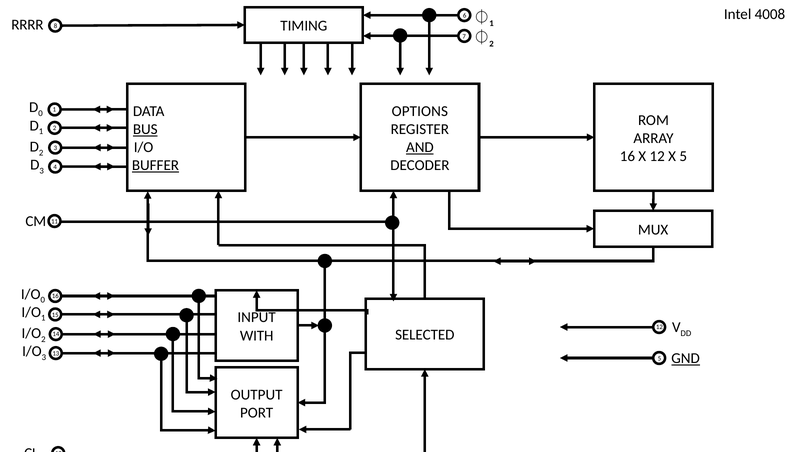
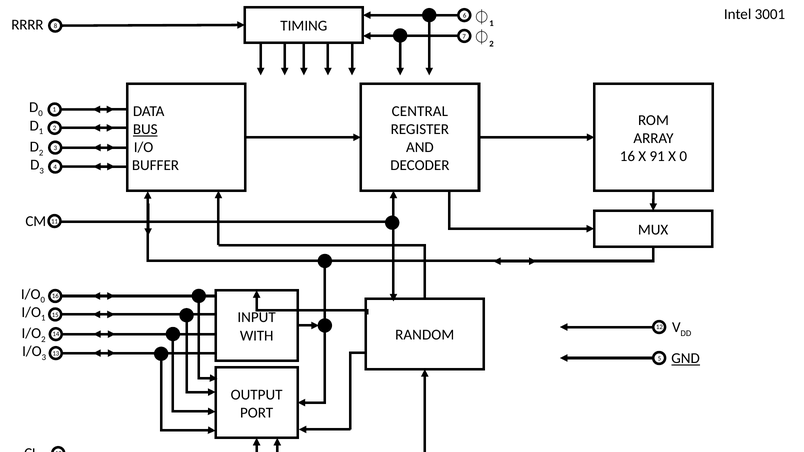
4008: 4008 -> 3001
OPTIONS: OPTIONS -> CENTRAL
AND underline: present -> none
X 12: 12 -> 91
X 5: 5 -> 0
BUFFER underline: present -> none
SELECTED: SELECTED -> RANDOM
